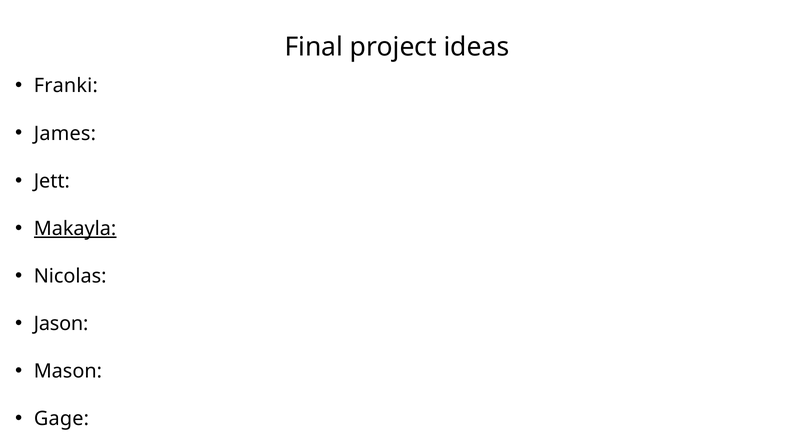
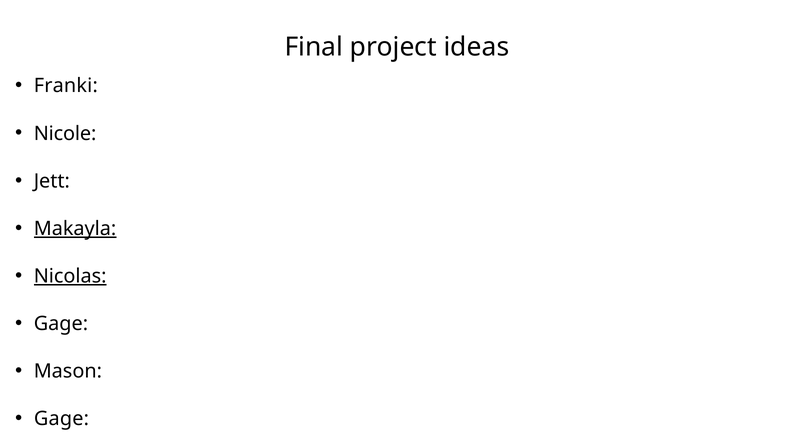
James: James -> Nicole
Nicolas underline: none -> present
Jason at (61, 324): Jason -> Gage
